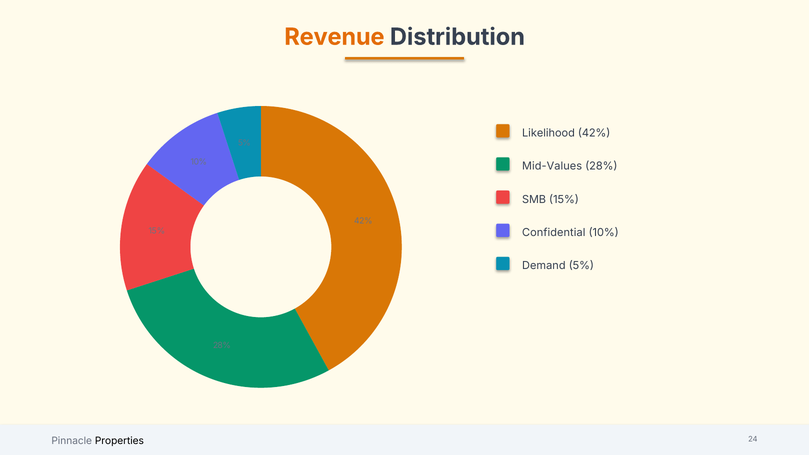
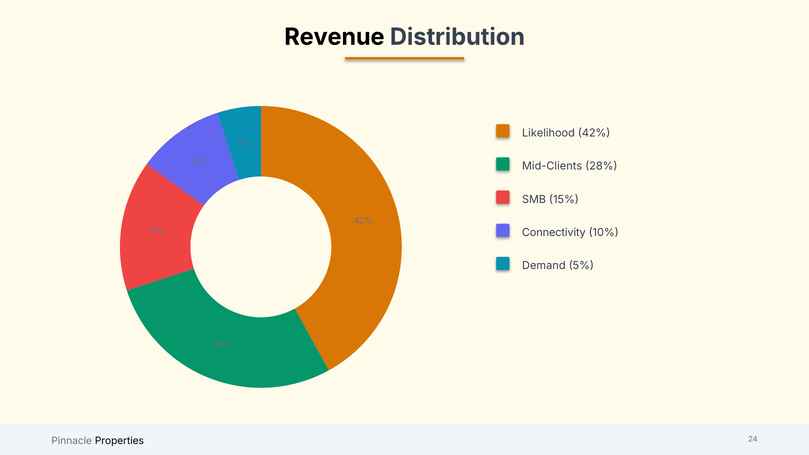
Revenue colour: orange -> black
Mid-Values: Mid-Values -> Mid-Clients
Confidential: Confidential -> Connectivity
